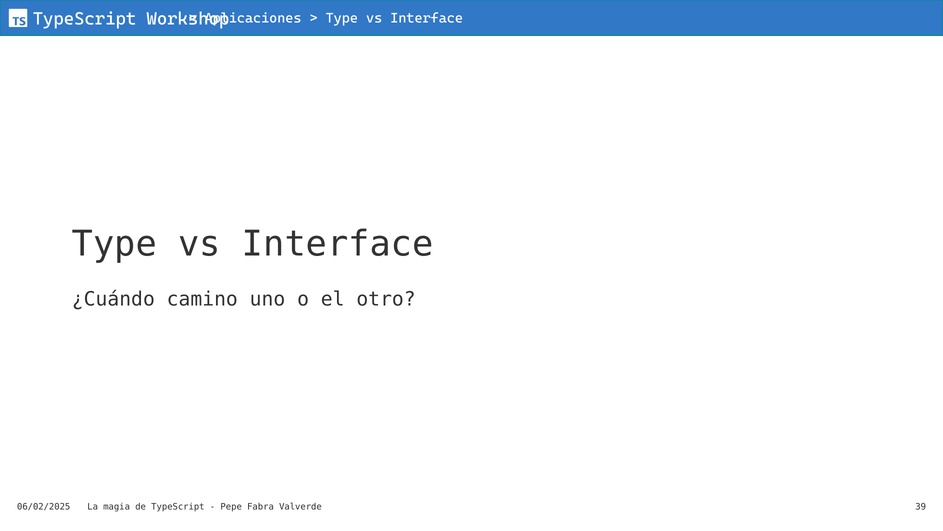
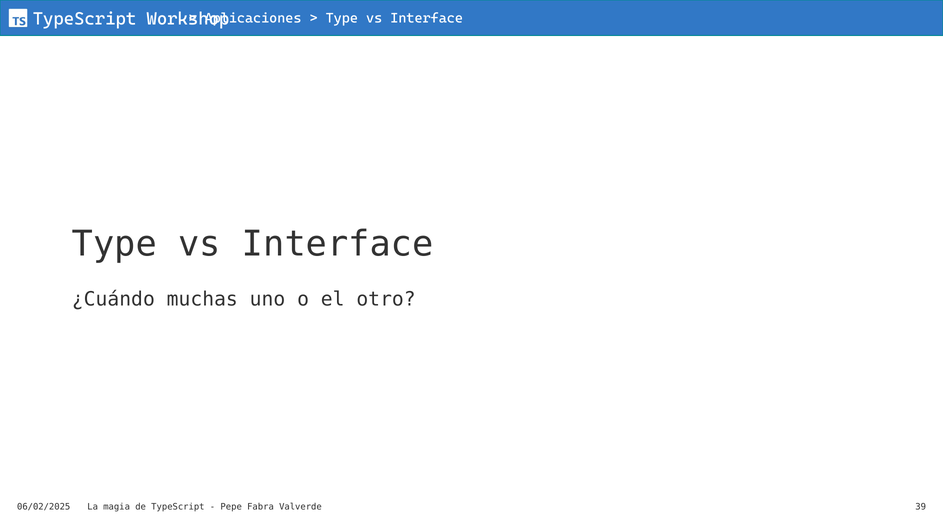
camino: camino -> muchas
